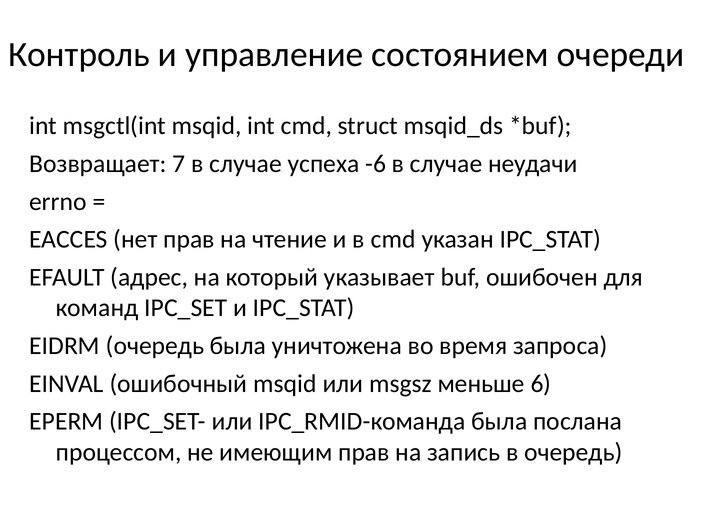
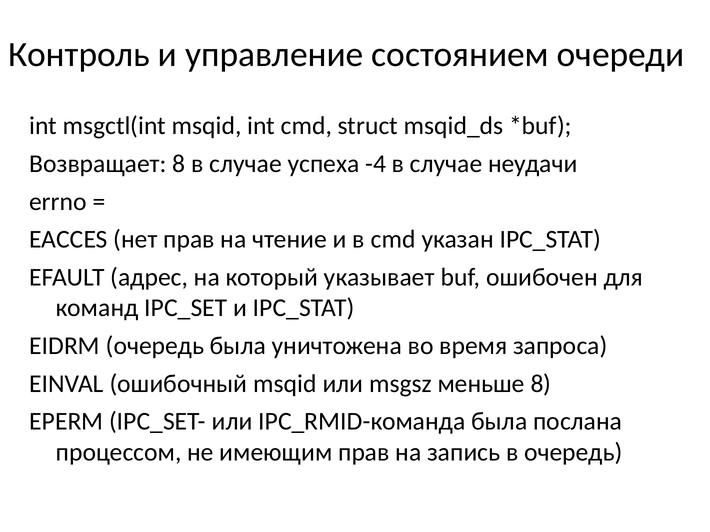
Возвращает 7: 7 -> 8
-6: -6 -> -4
меньше 6: 6 -> 8
